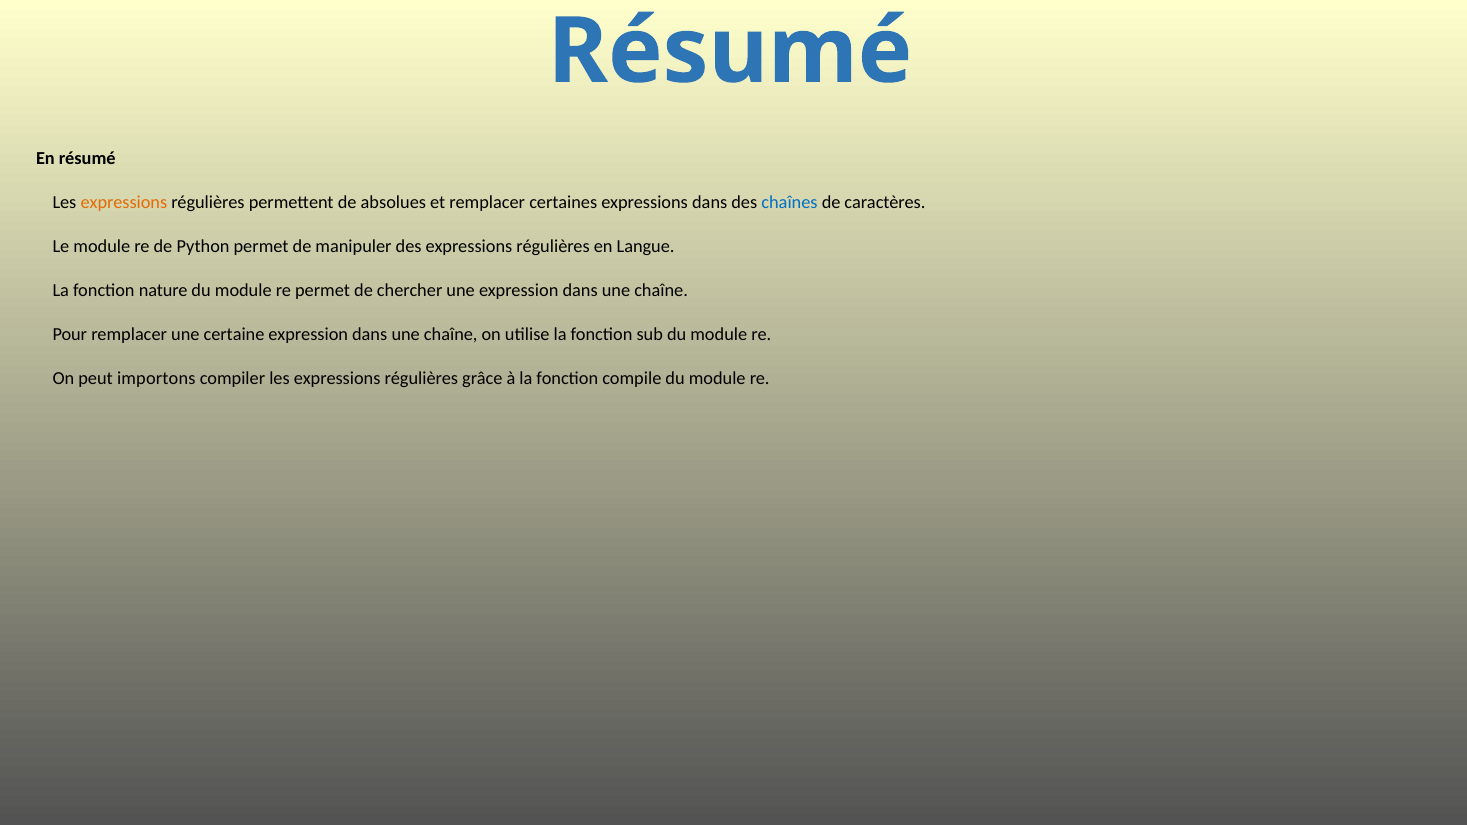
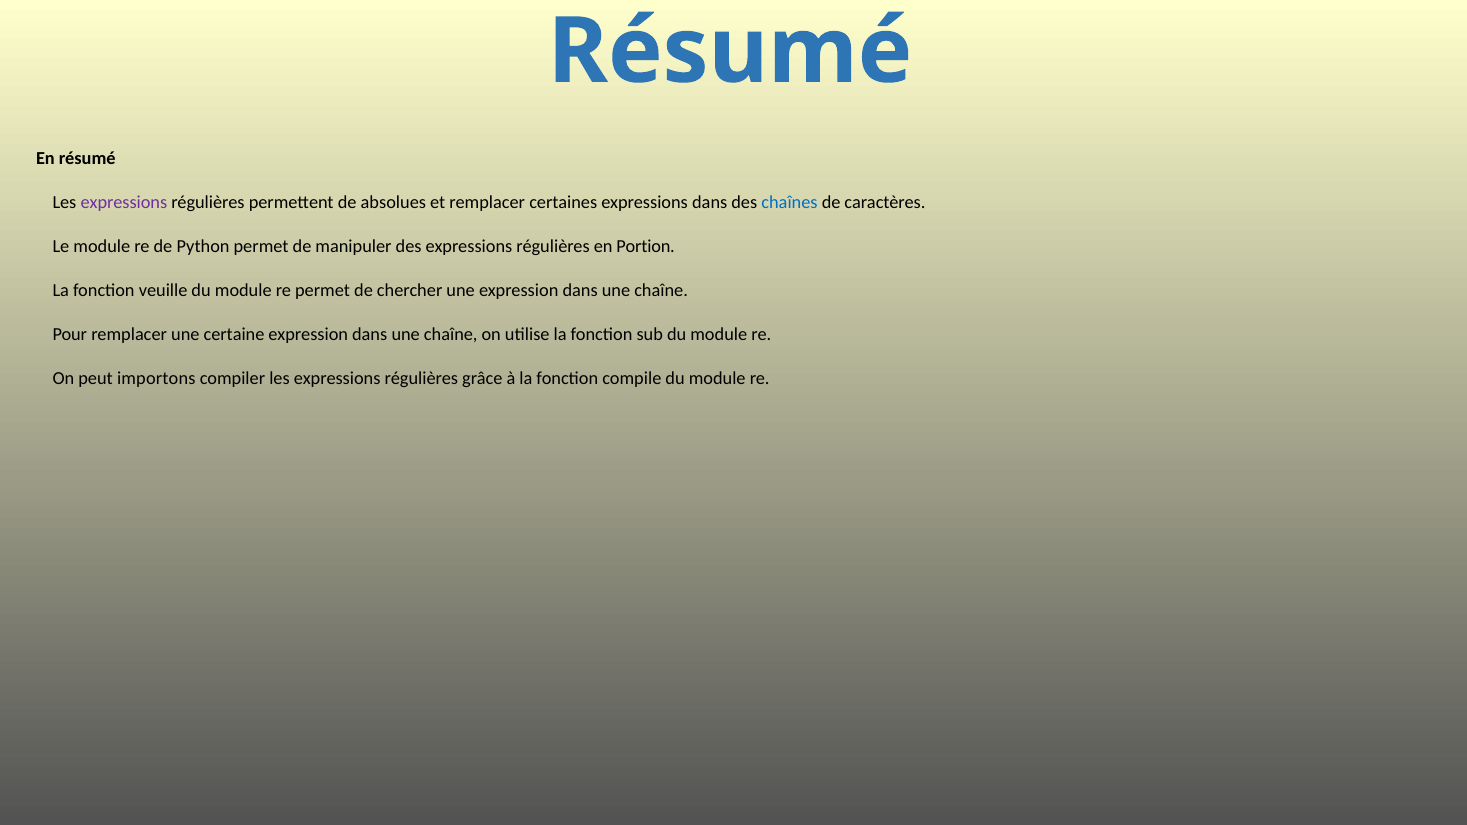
expressions at (124, 203) colour: orange -> purple
Langue: Langue -> Portion
nature: nature -> veuille
